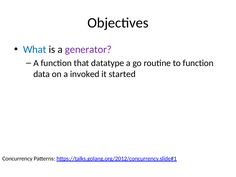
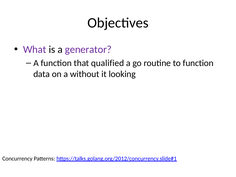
What colour: blue -> purple
datatype: datatype -> qualified
invoked: invoked -> without
started: started -> looking
